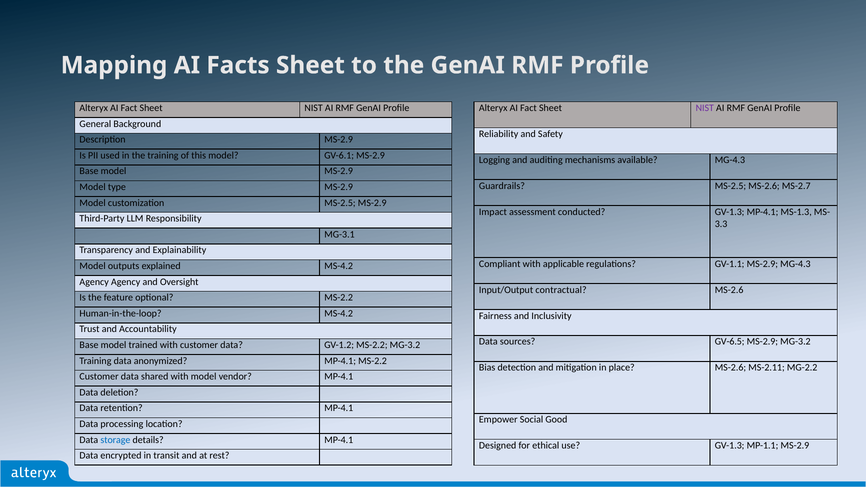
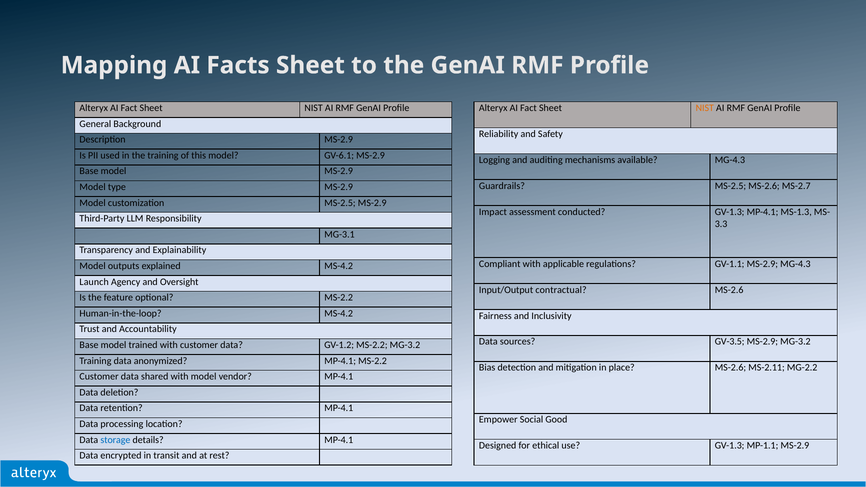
NIST at (705, 108) colour: purple -> orange
Agency at (94, 282): Agency -> Launch
GV-6.5: GV-6.5 -> GV-3.5
